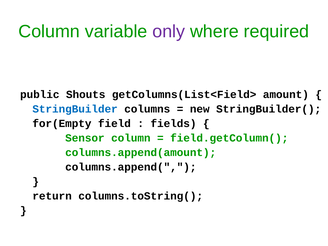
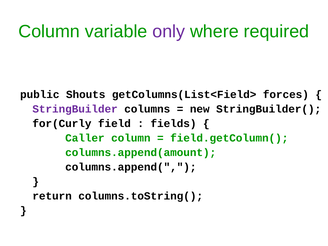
amount: amount -> forces
StringBuilder colour: blue -> purple
for(Empty: for(Empty -> for(Curly
Sensor: Sensor -> Caller
